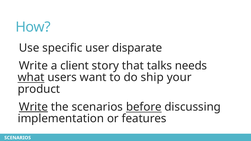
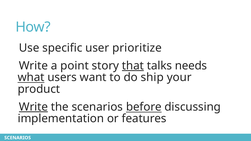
disparate: disparate -> prioritize
client: client -> point
that underline: none -> present
